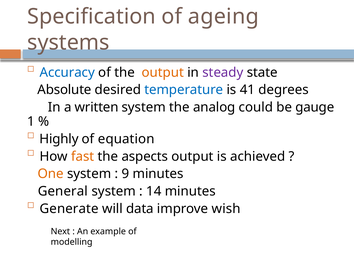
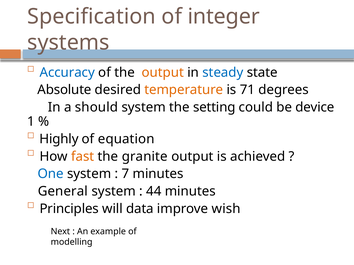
ageing: ageing -> integer
steady colour: purple -> blue
temperature colour: blue -> orange
41: 41 -> 71
written: written -> should
analog: analog -> setting
gauge: gauge -> device
aspects: aspects -> granite
One colour: orange -> blue
9: 9 -> 7
14: 14 -> 44
Generate: Generate -> Principles
